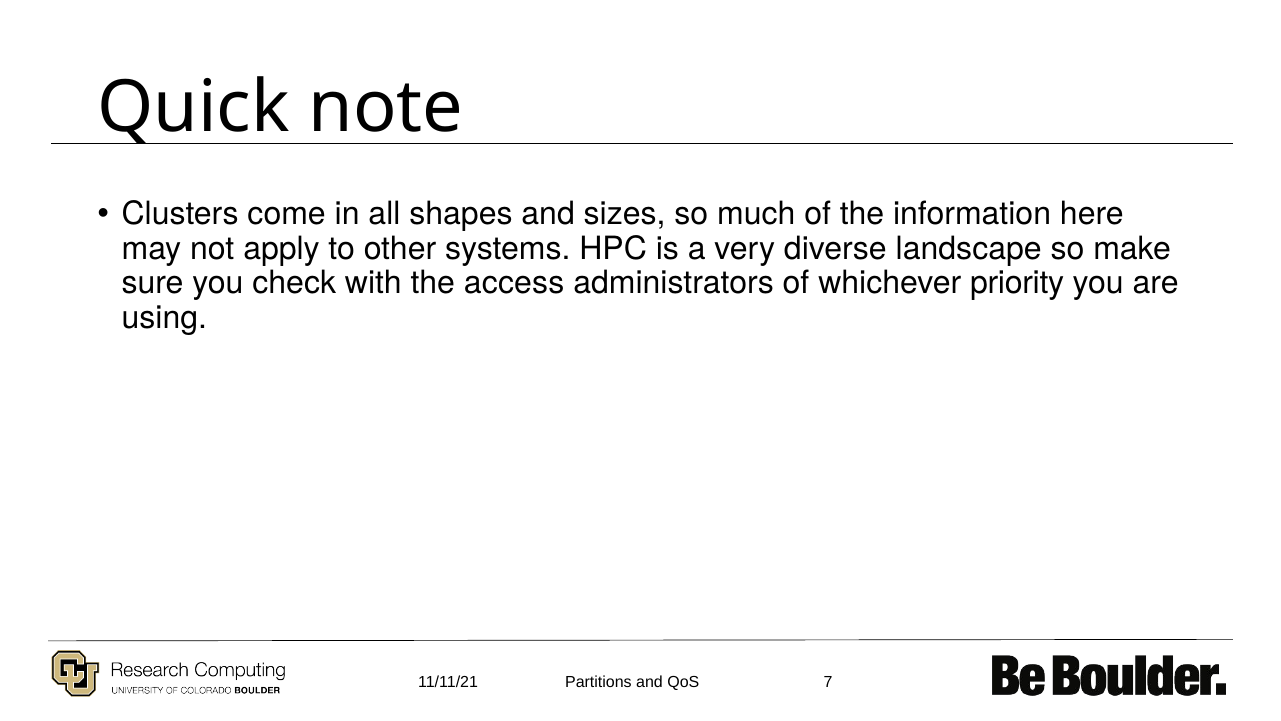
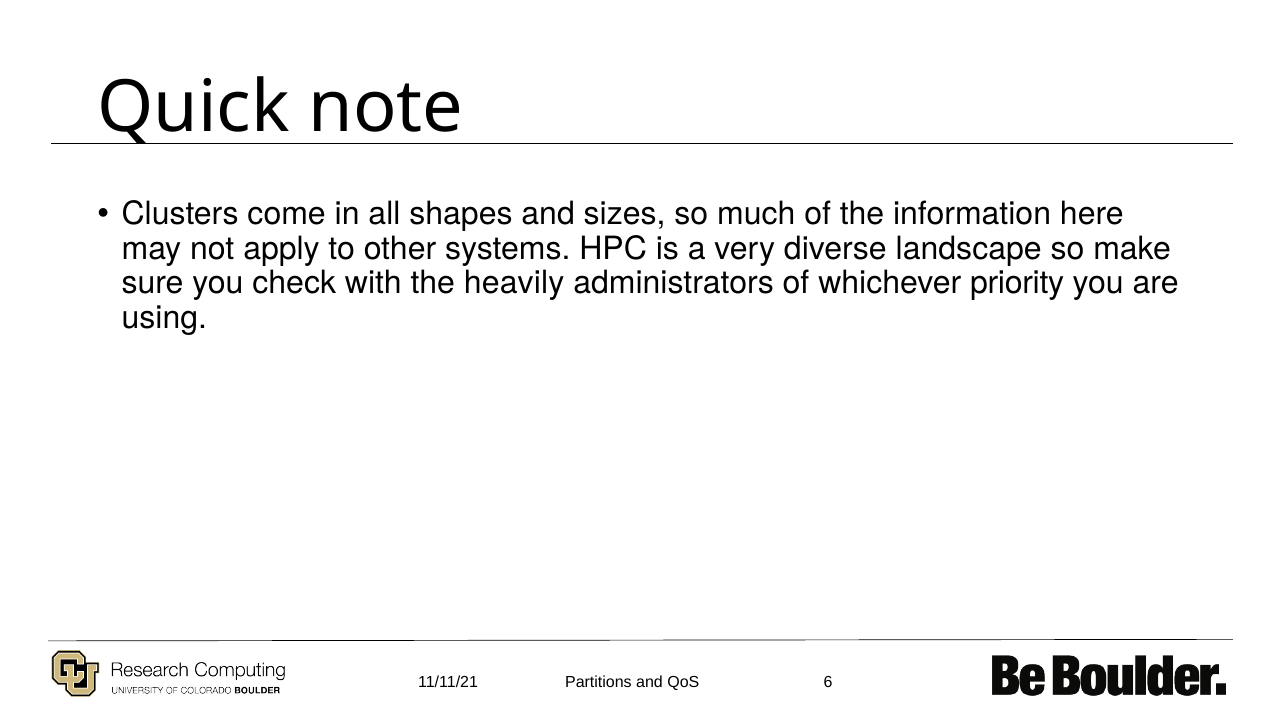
access: access -> heavily
7: 7 -> 6
